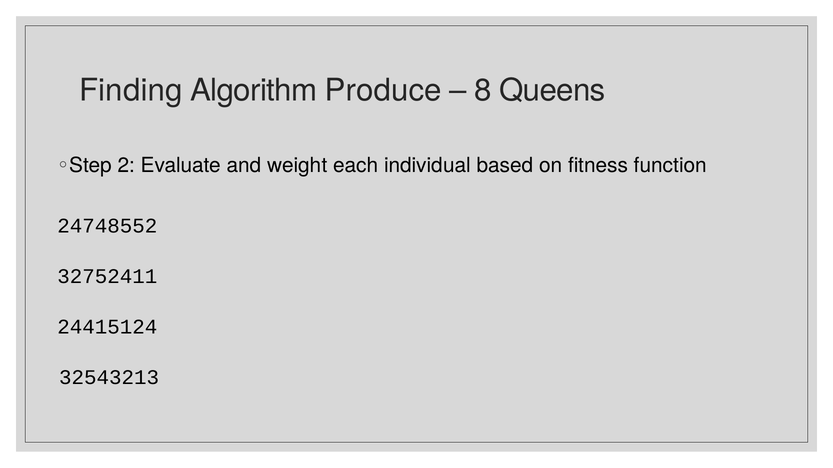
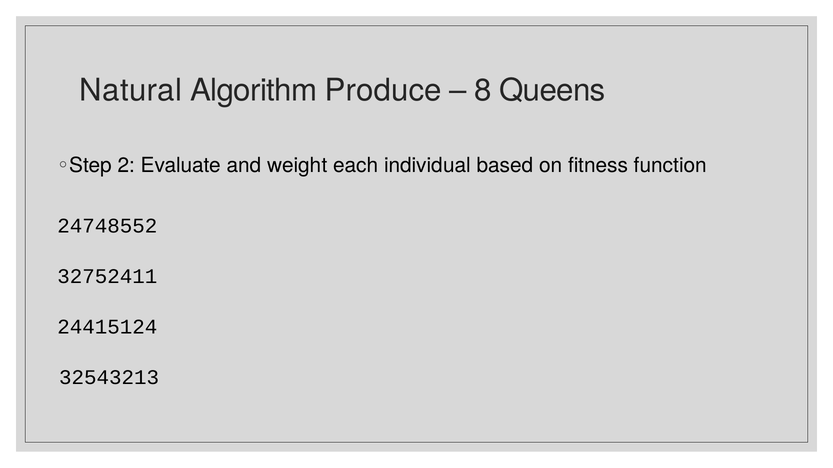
Finding: Finding -> Natural
